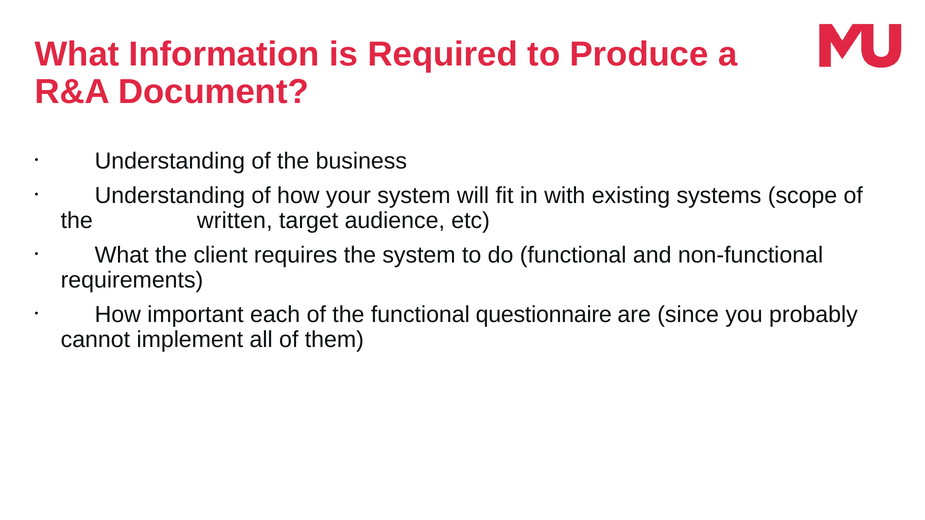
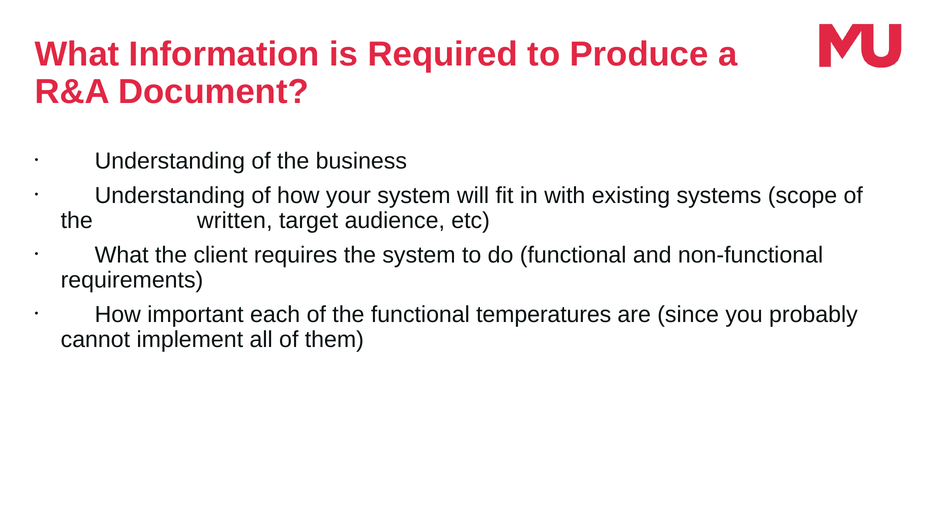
questionnaire: questionnaire -> temperatures
